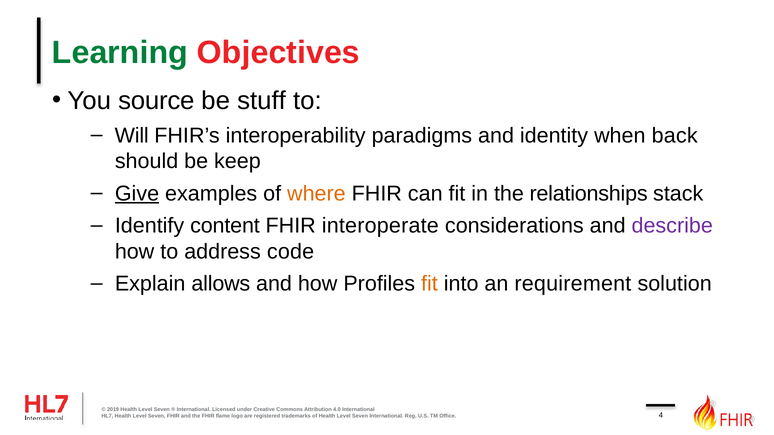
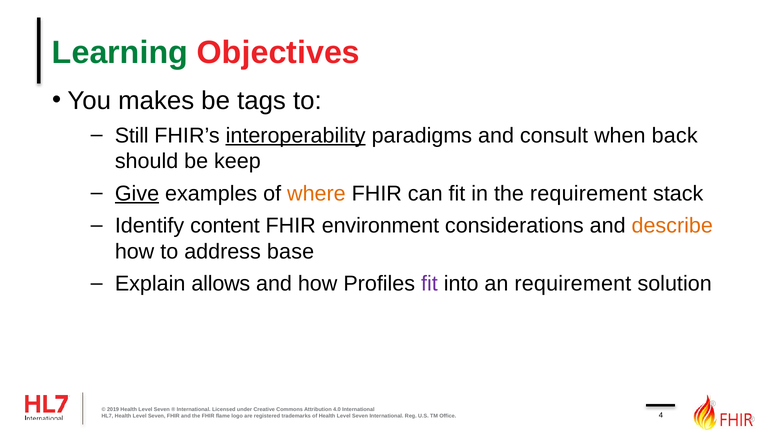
source: source -> makes
stuff: stuff -> tags
Will: Will -> Still
interoperability underline: none -> present
identity: identity -> consult
the relationships: relationships -> requirement
interoperate: interoperate -> environment
describe colour: purple -> orange
code: code -> base
fit at (429, 284) colour: orange -> purple
